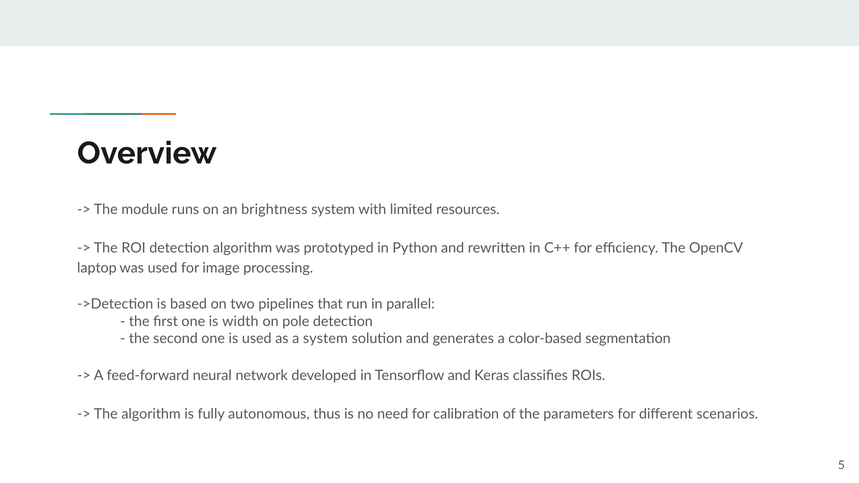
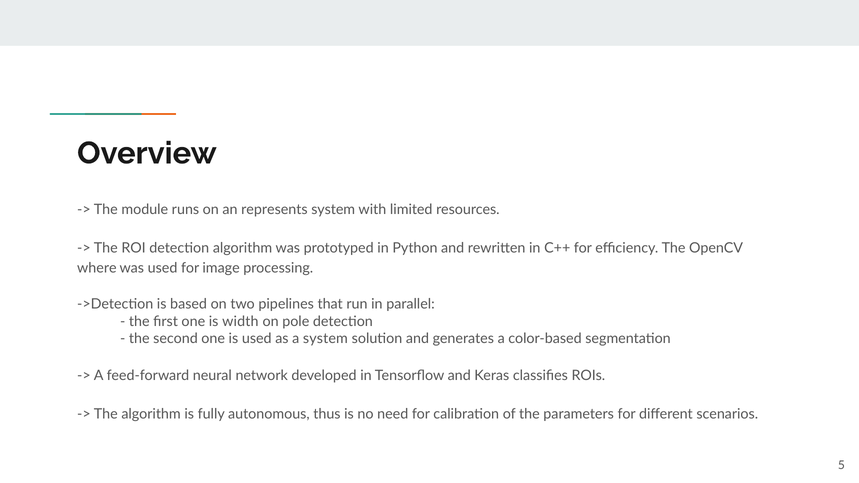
brightness: brightness -> represents
laptop: laptop -> where
